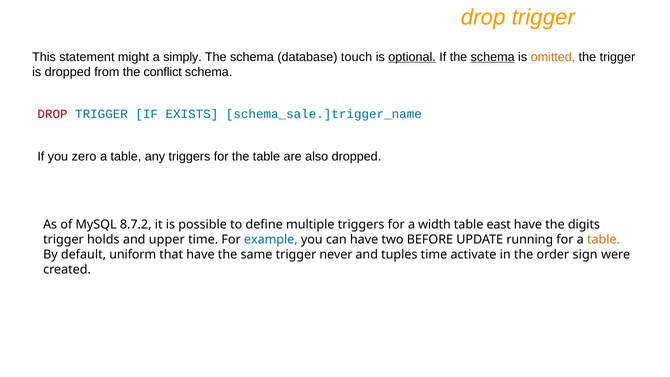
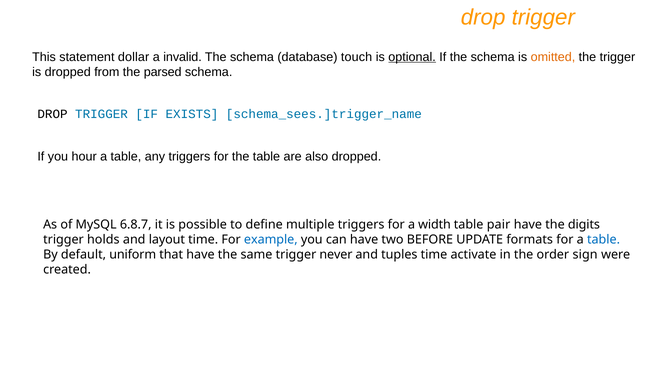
might: might -> dollar
simply: simply -> invalid
schema at (493, 57) underline: present -> none
conflict: conflict -> parsed
DROP at (53, 114) colour: red -> black
schema_sale.]trigger_name: schema_sale.]trigger_name -> schema_sees.]trigger_name
zero: zero -> hour
8.7.2: 8.7.2 -> 6.8.7
east: east -> pair
upper: upper -> layout
running: running -> formats
table at (604, 240) colour: orange -> blue
